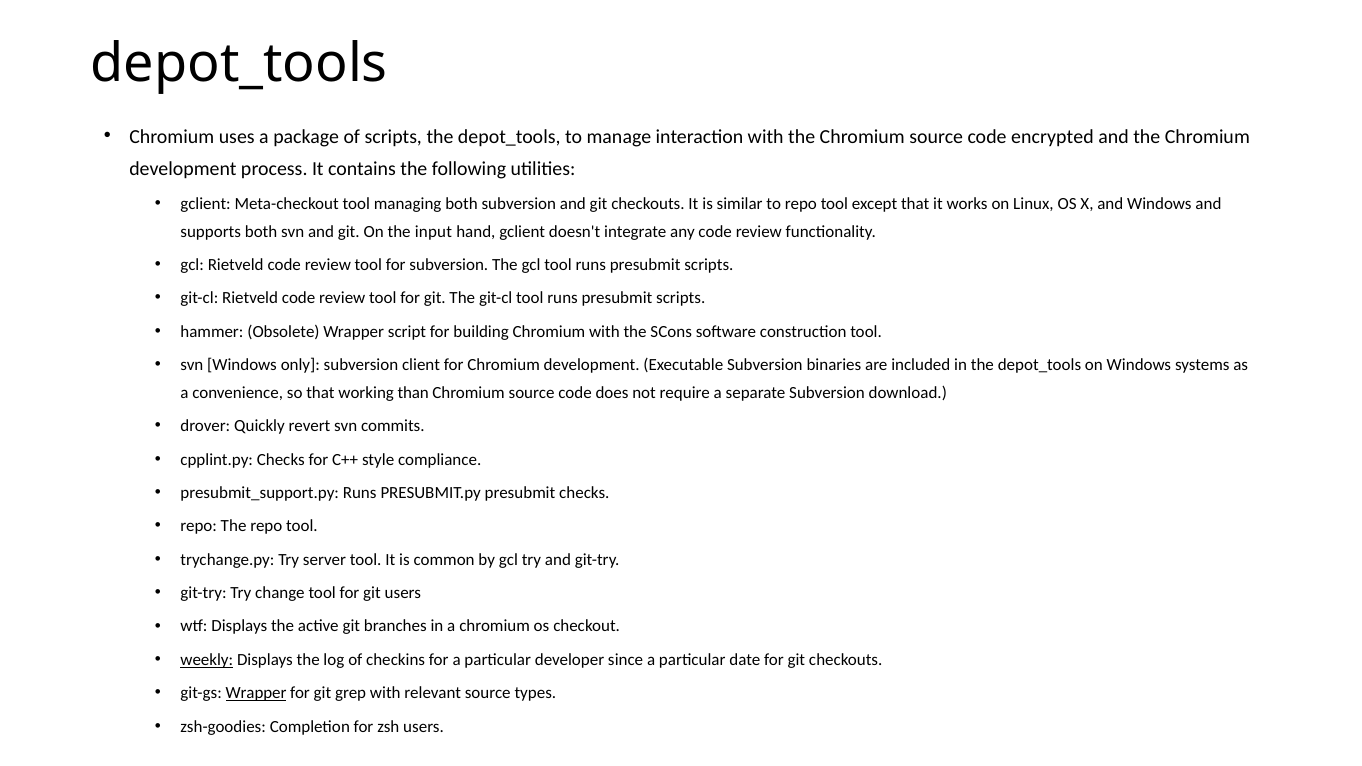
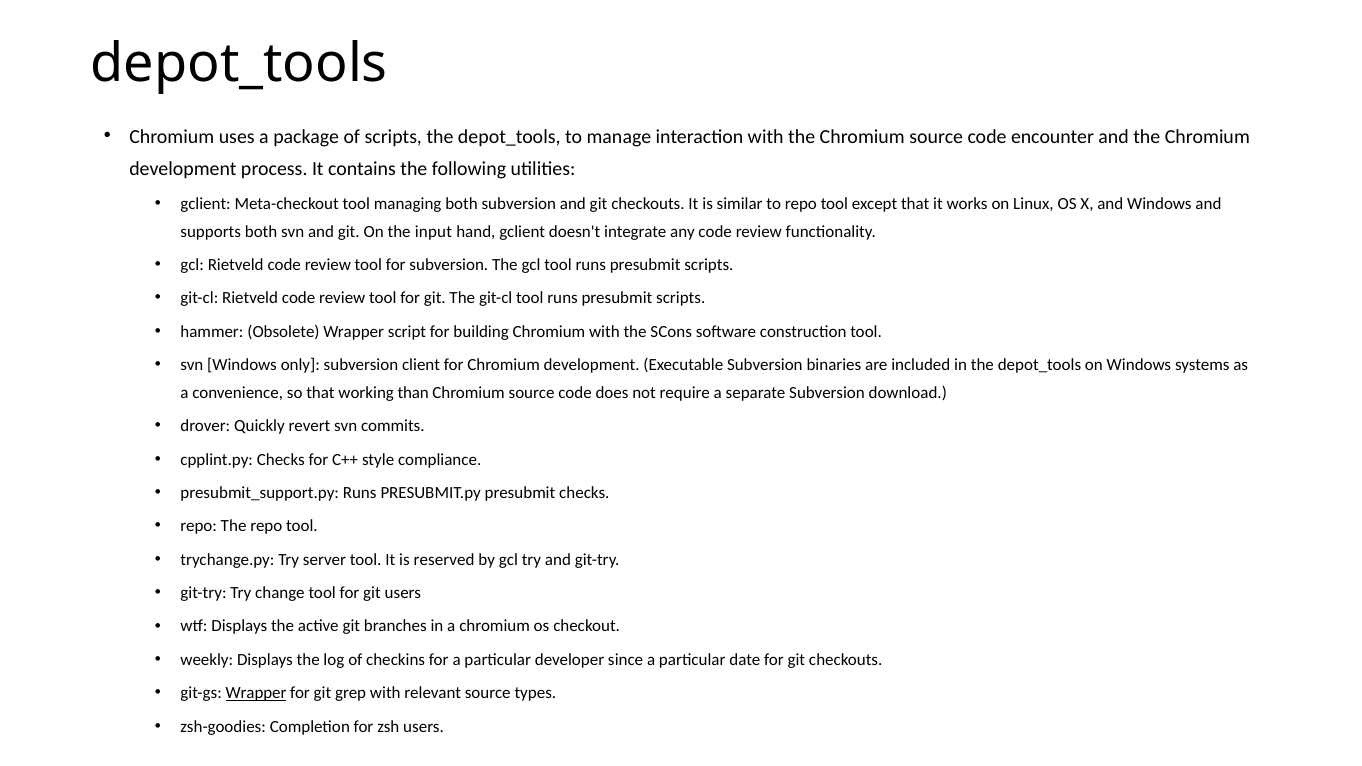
encrypted: encrypted -> encounter
common: common -> reserved
weekly underline: present -> none
